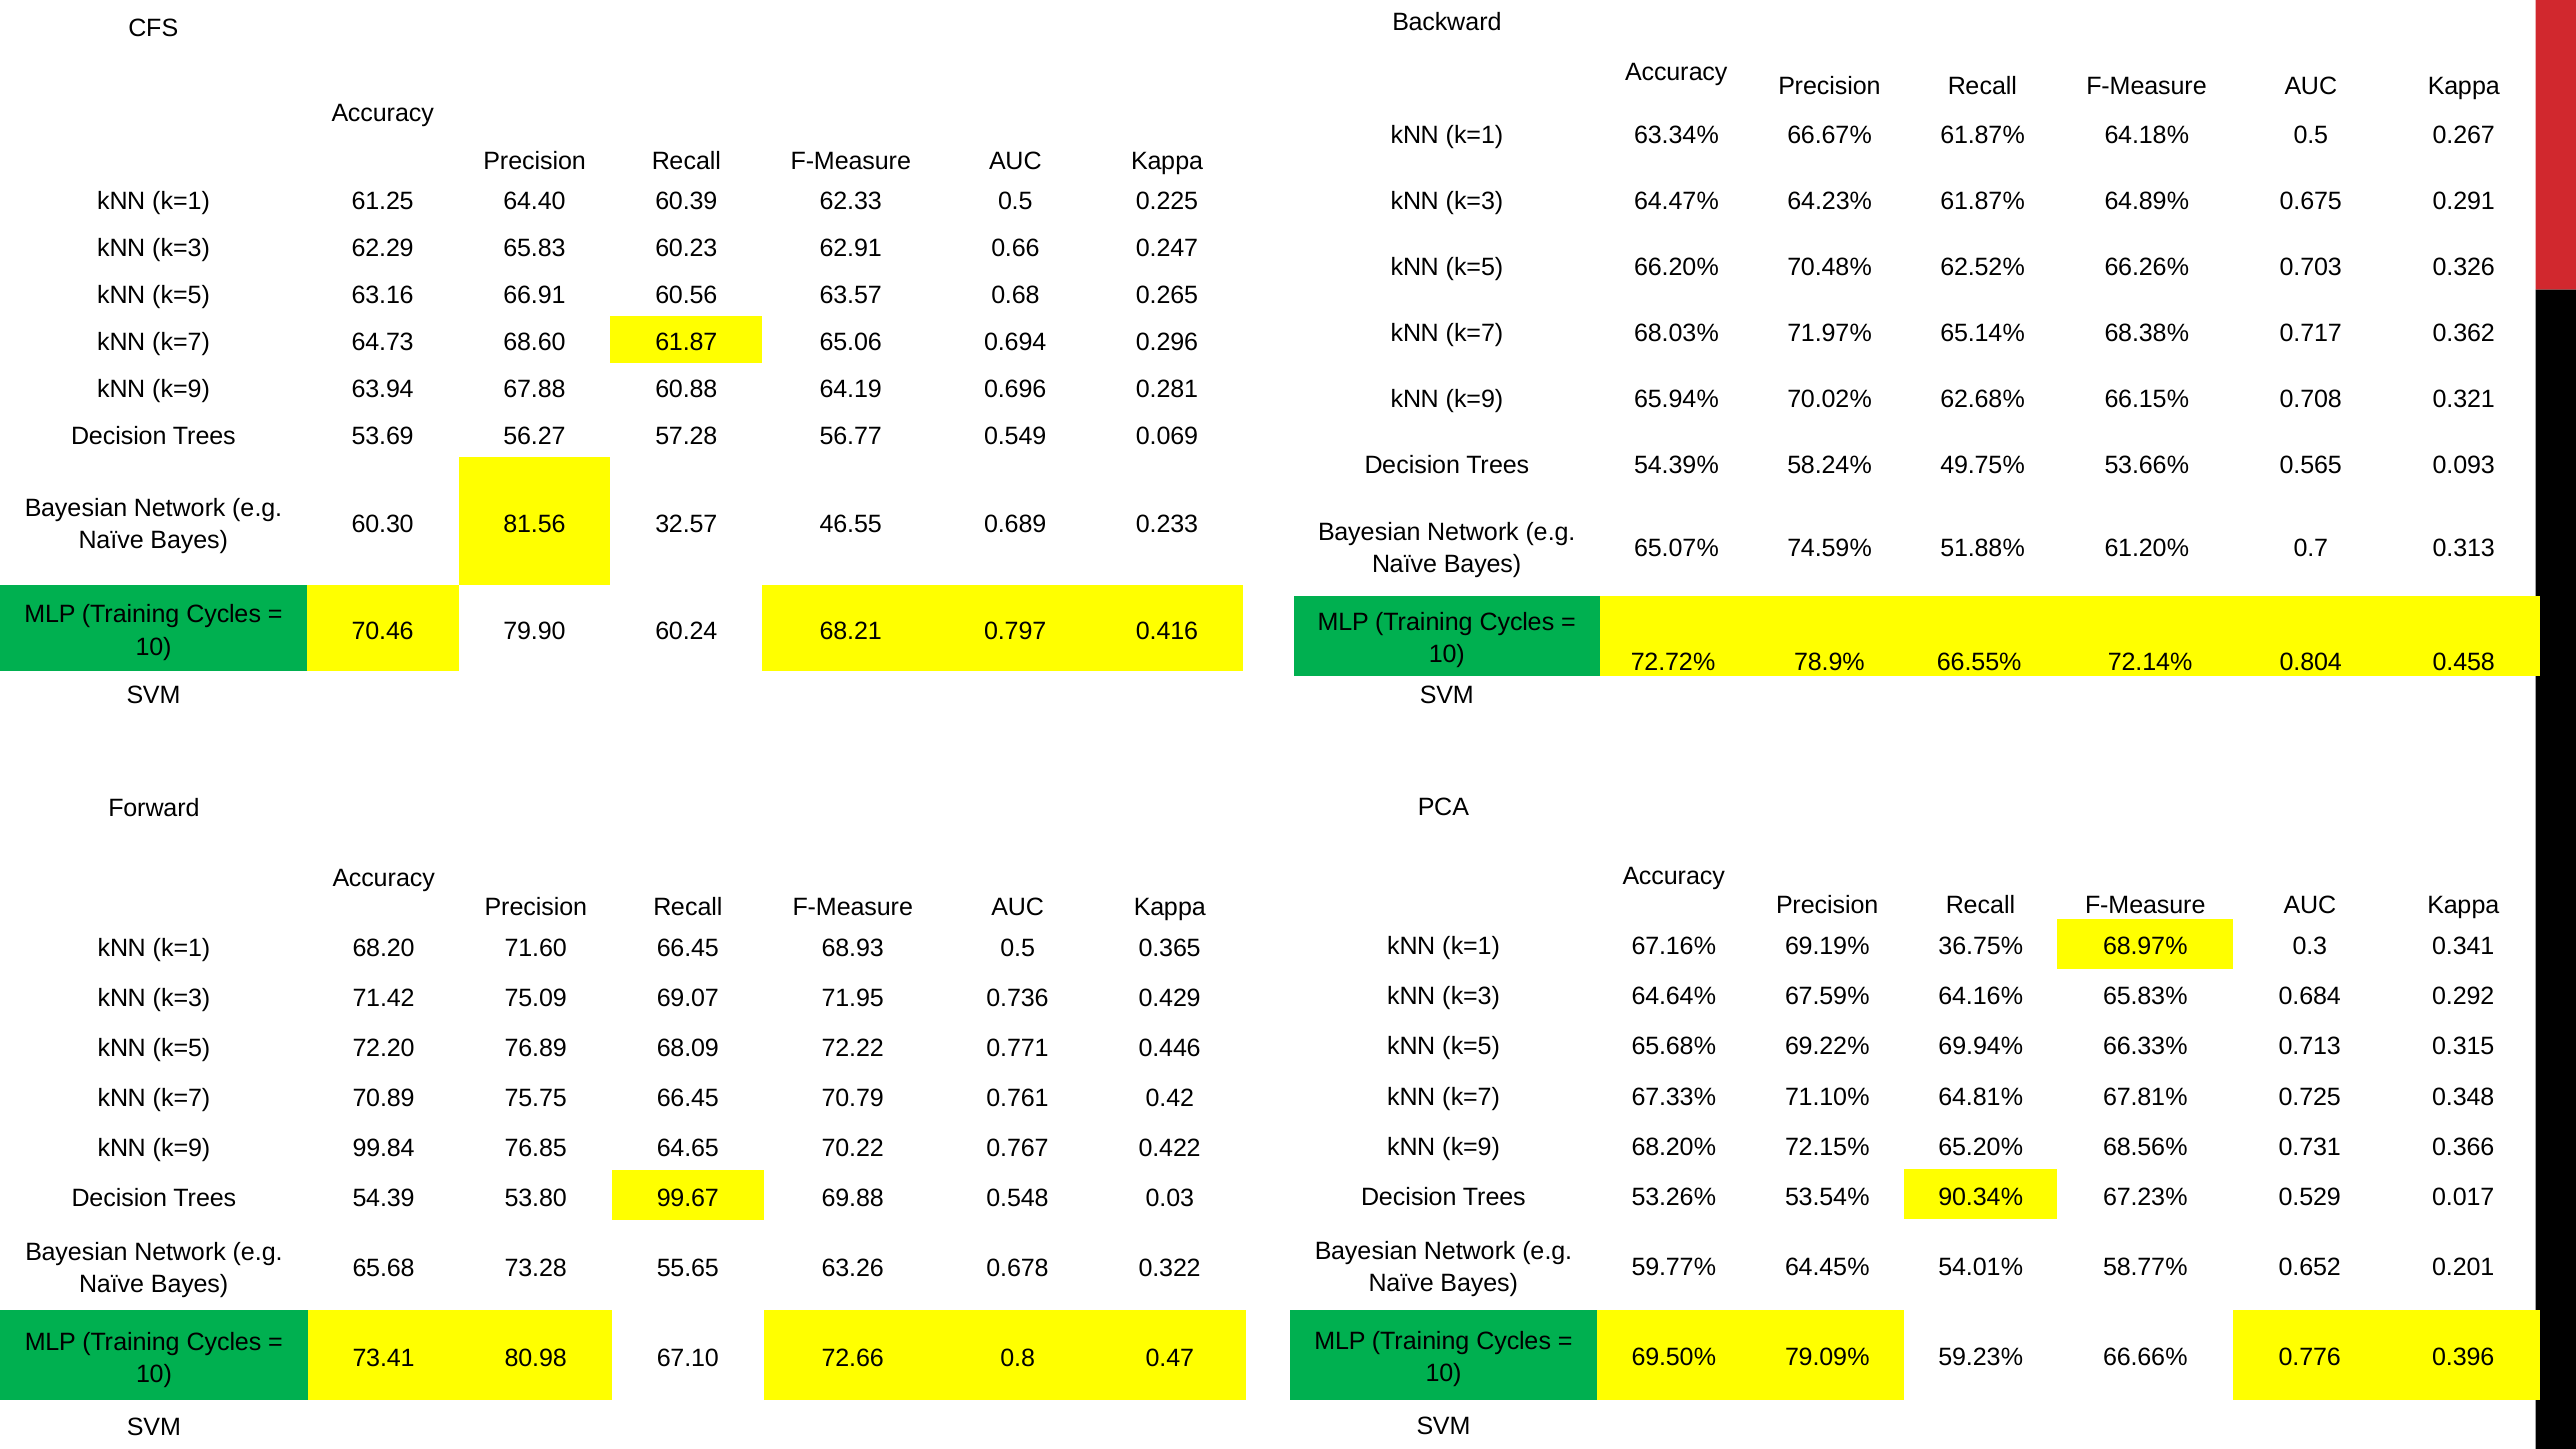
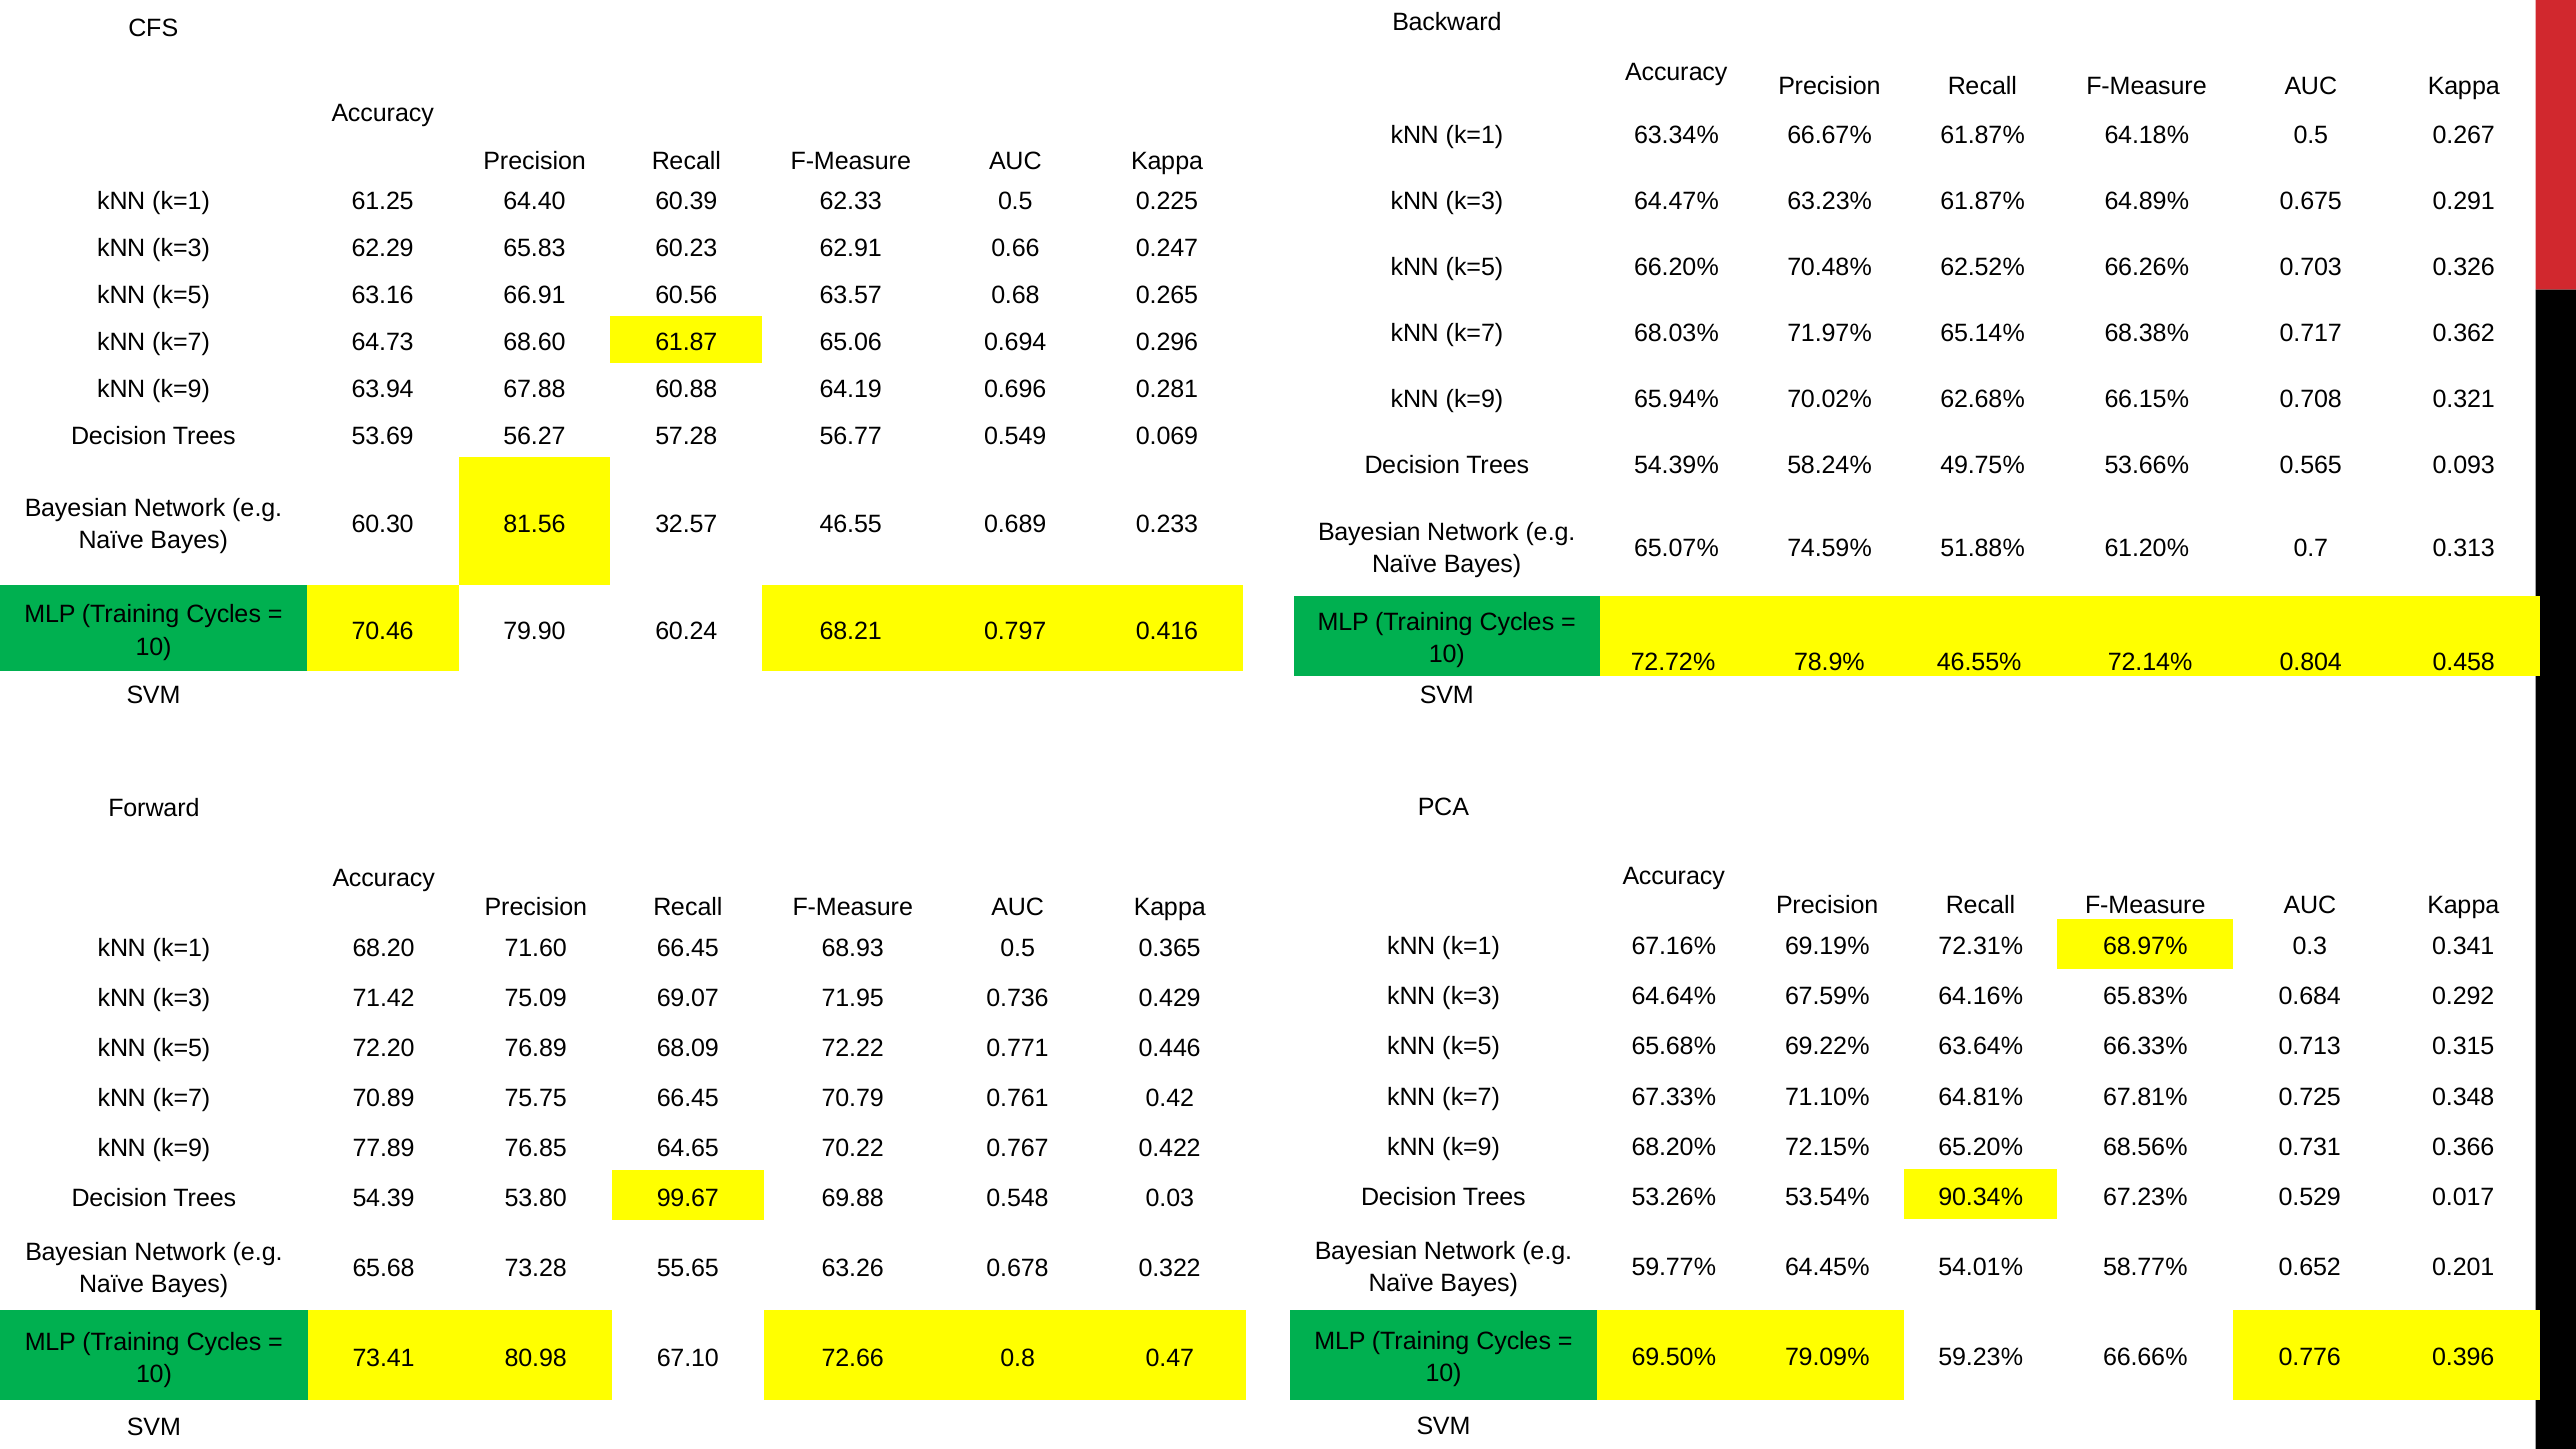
64.23%: 64.23% -> 63.23%
66.55%: 66.55% -> 46.55%
36.75%: 36.75% -> 72.31%
69.94%: 69.94% -> 63.64%
99.84: 99.84 -> 77.89
